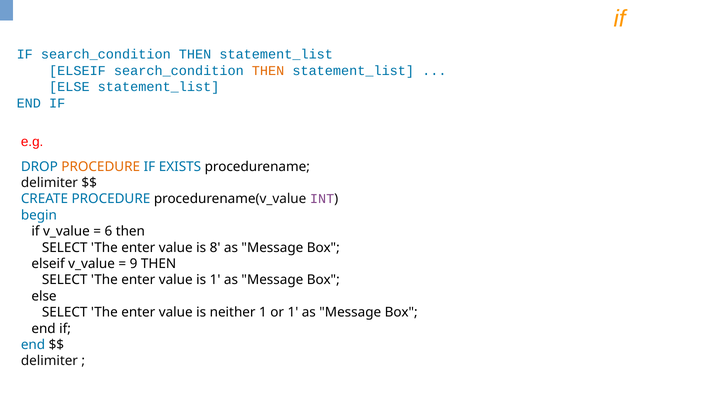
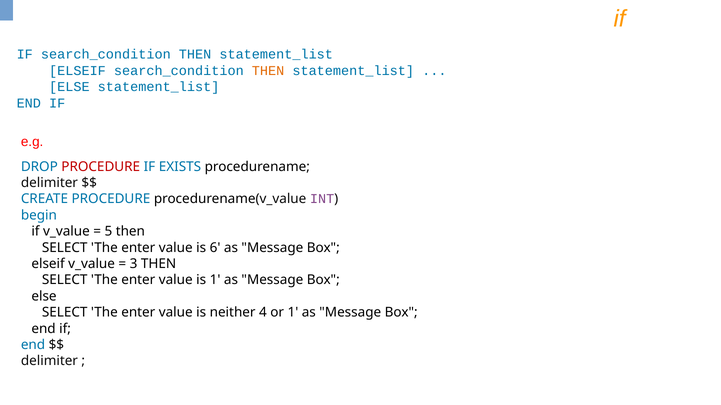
PROCEDURE at (101, 167) colour: orange -> red
6: 6 -> 5
8: 8 -> 6
9: 9 -> 3
neither 1: 1 -> 4
